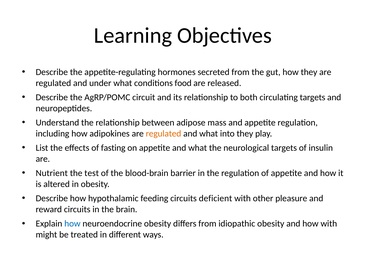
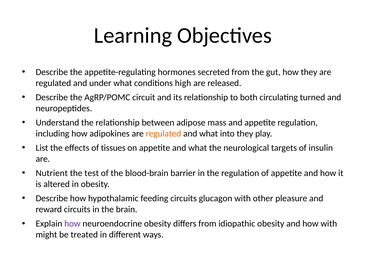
food: food -> high
circulating targets: targets -> turned
fasting: fasting -> tissues
deficient: deficient -> glucagon
how at (72, 223) colour: blue -> purple
